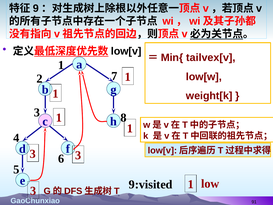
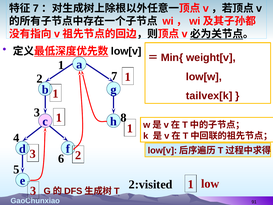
9 at (36, 8): 9 -> 7
tailvex[v: tailvex[v -> weight[v
weight[k: weight[k -> tailvex[k
3 at (78, 155): 3 -> 2
9:visited: 9:visited -> 2:visited
